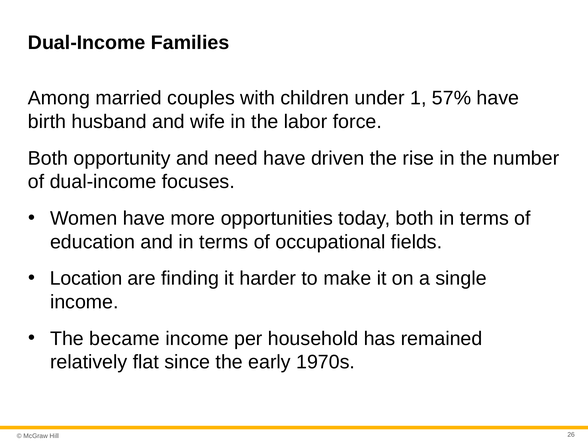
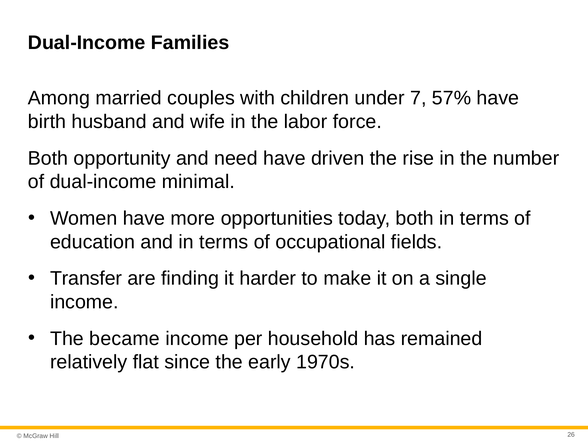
1: 1 -> 7
focuses: focuses -> minimal
Location: Location -> Transfer
